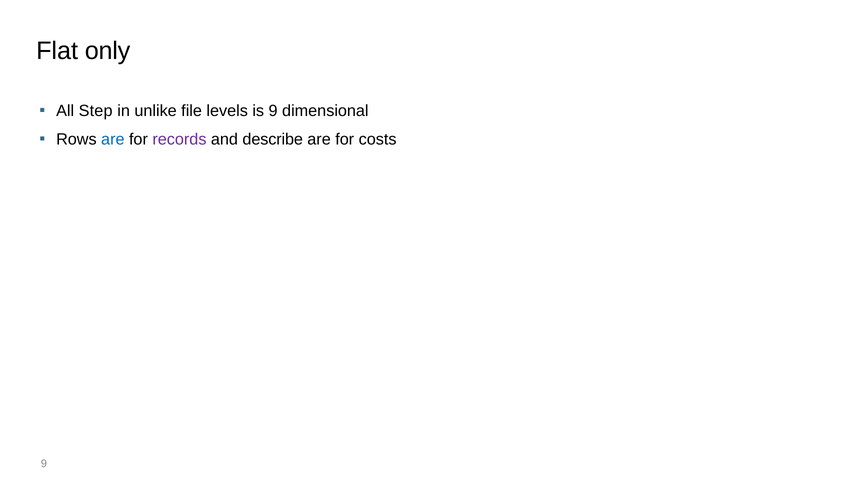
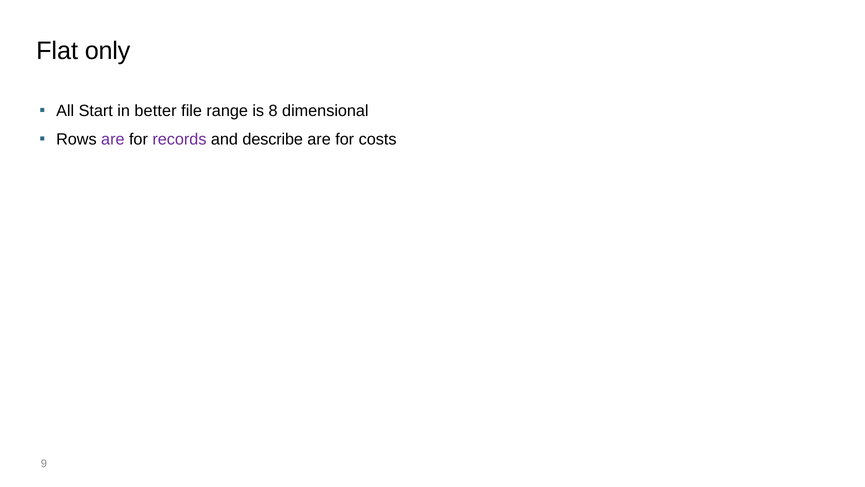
Step: Step -> Start
unlike: unlike -> better
levels: levels -> range
is 9: 9 -> 8
are at (113, 139) colour: blue -> purple
